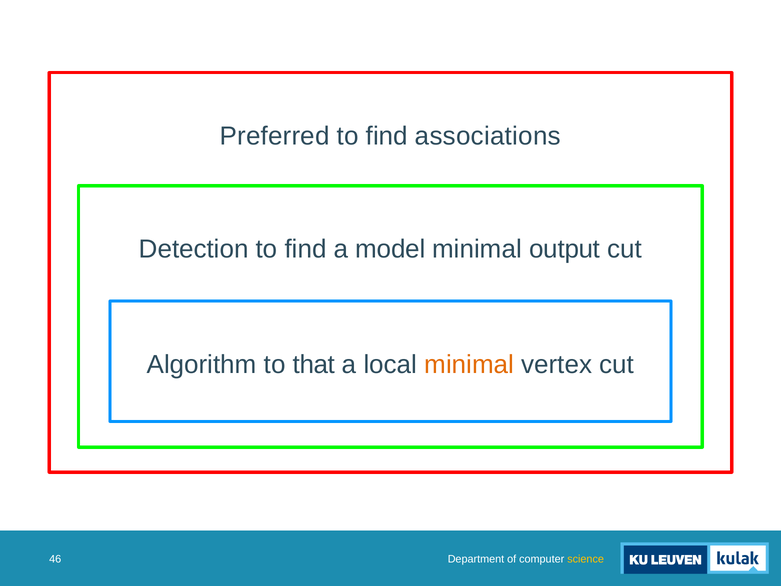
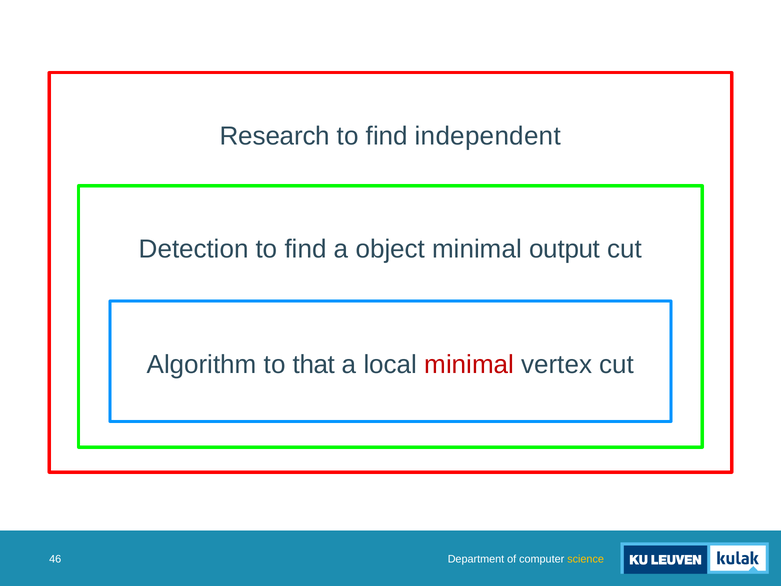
Preferred: Preferred -> Research
associations: associations -> independent
model: model -> object
minimal at (469, 364) colour: orange -> red
